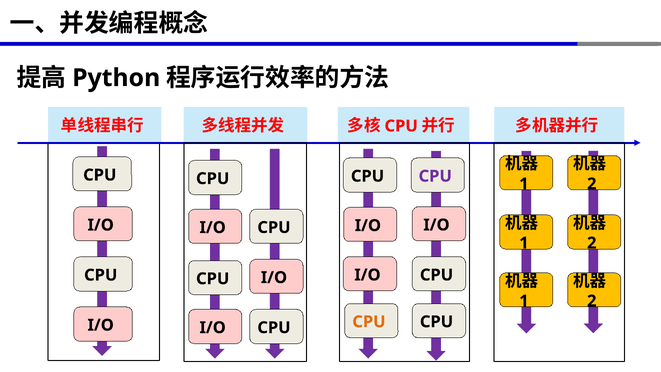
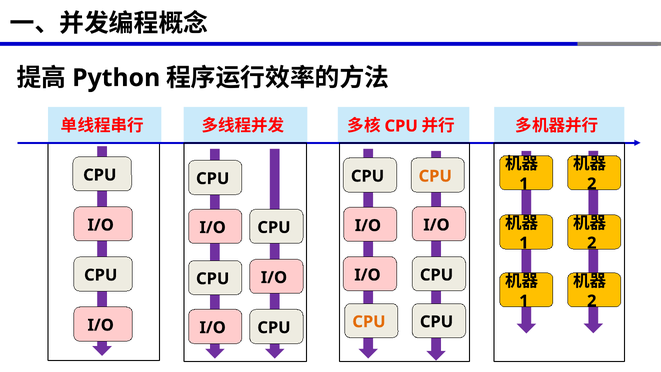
CPU at (435, 176) colour: purple -> orange
